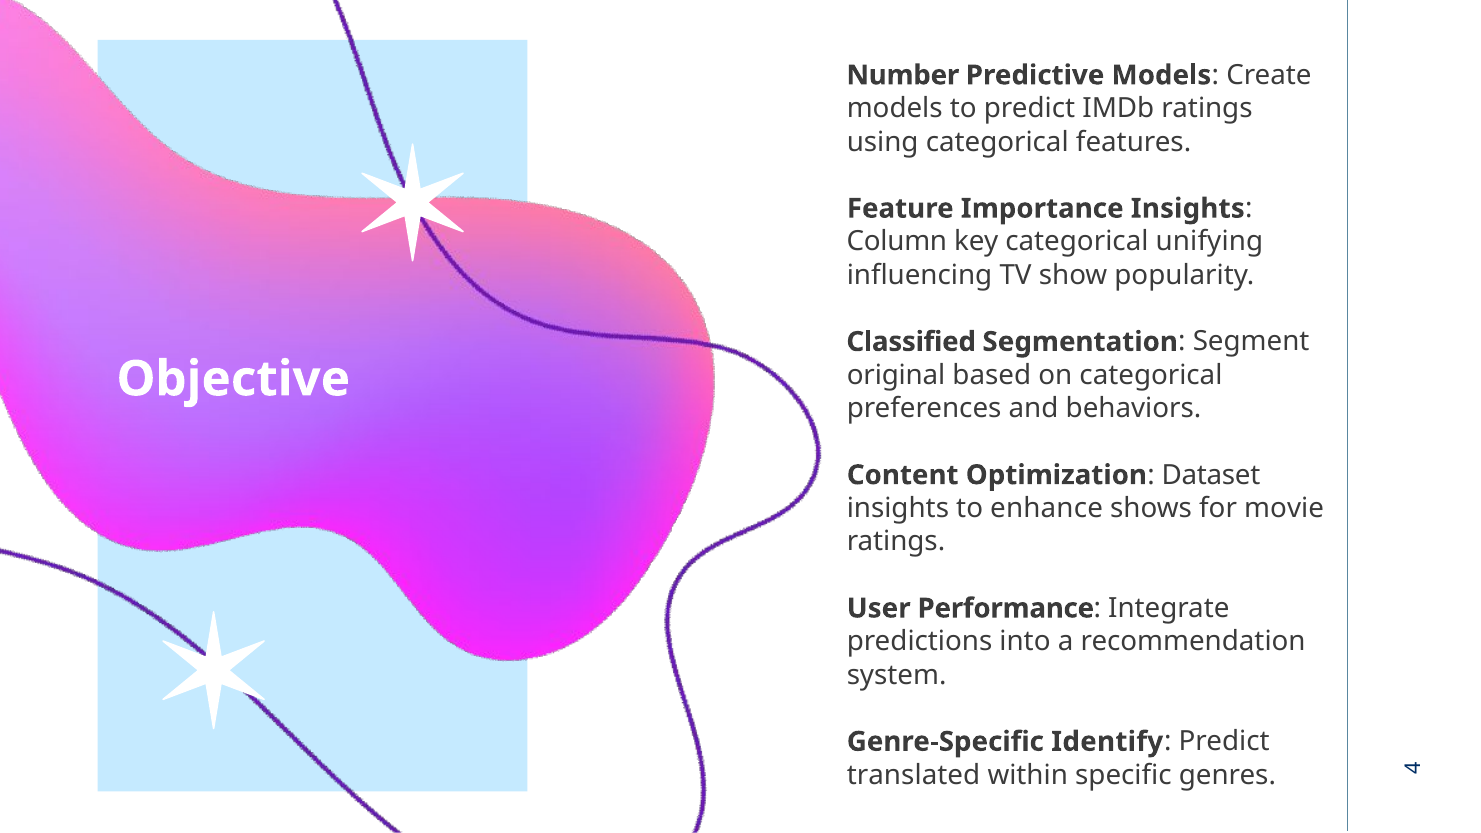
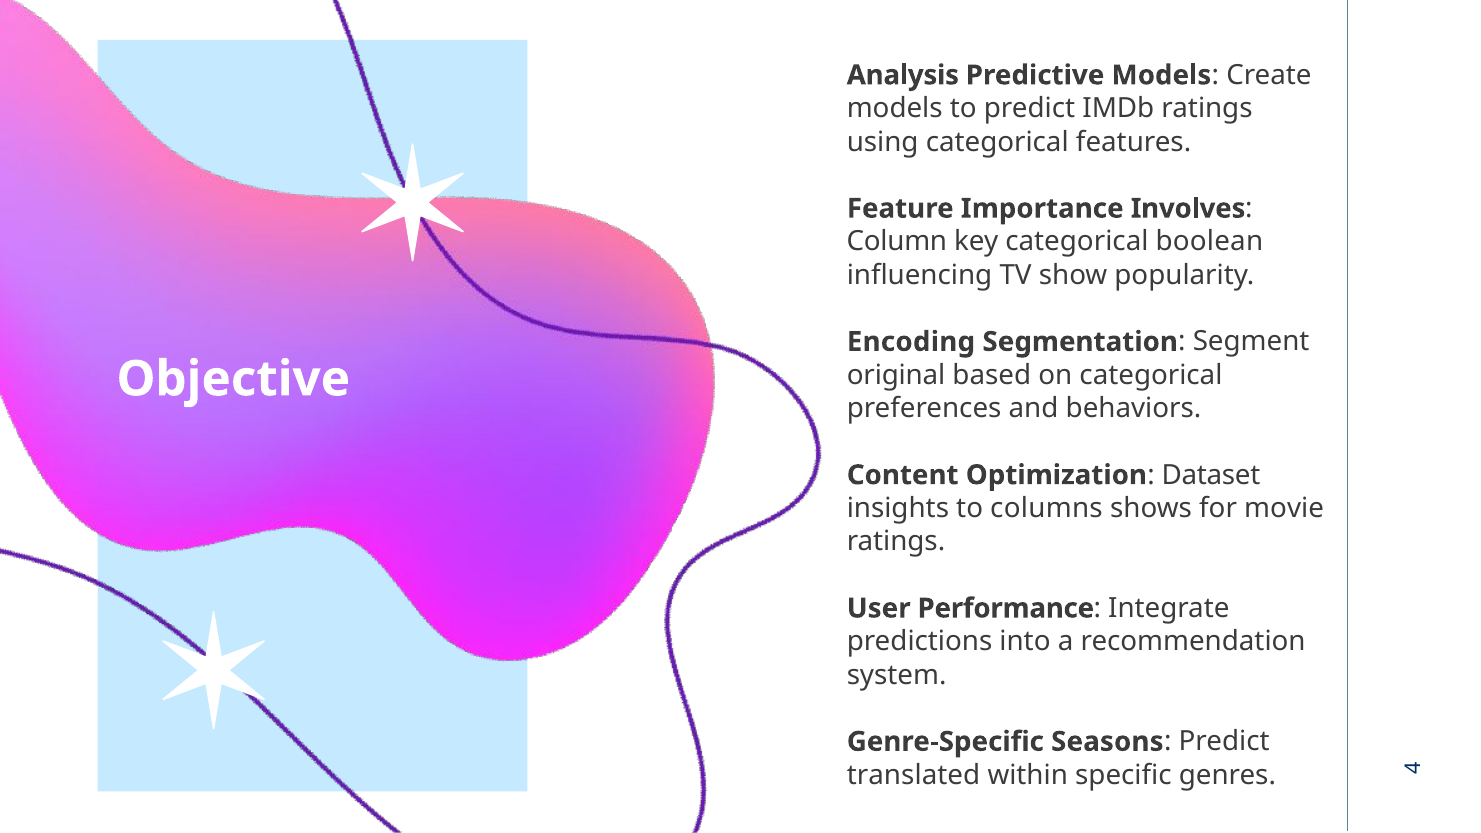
Number: Number -> Analysis
Importance Insights: Insights -> Involves
unifying: unifying -> boolean
Classified: Classified -> Encoding
enhance: enhance -> columns
Identify: Identify -> Seasons
